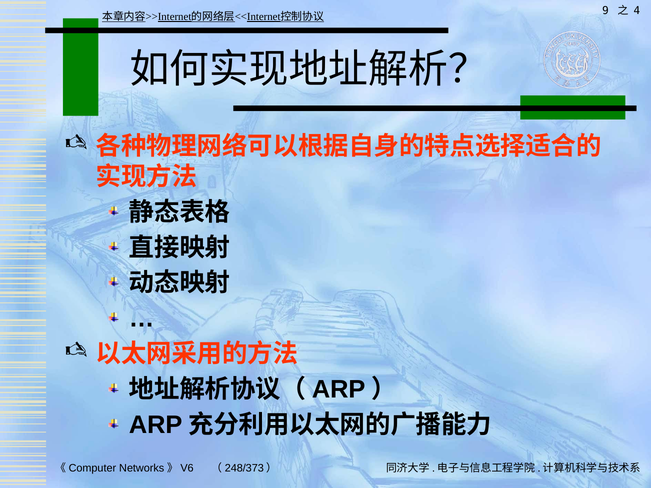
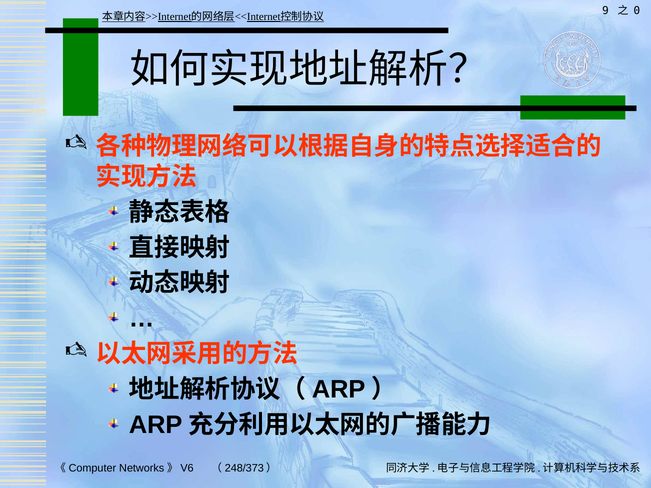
4: 4 -> 0
